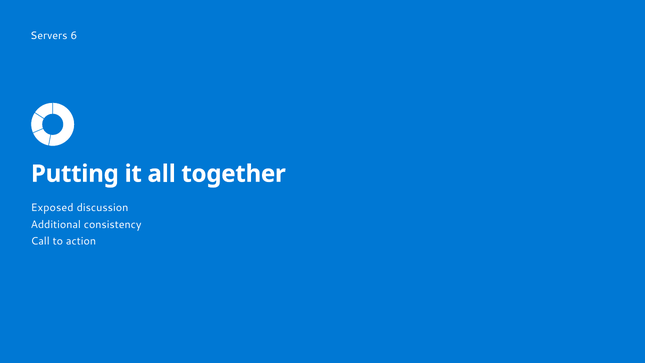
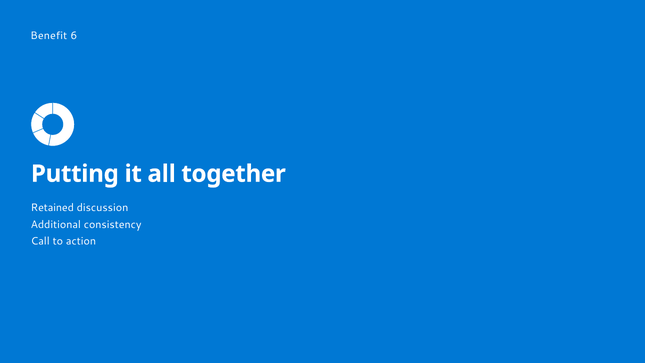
Servers: Servers -> Benefit
Exposed: Exposed -> Retained
